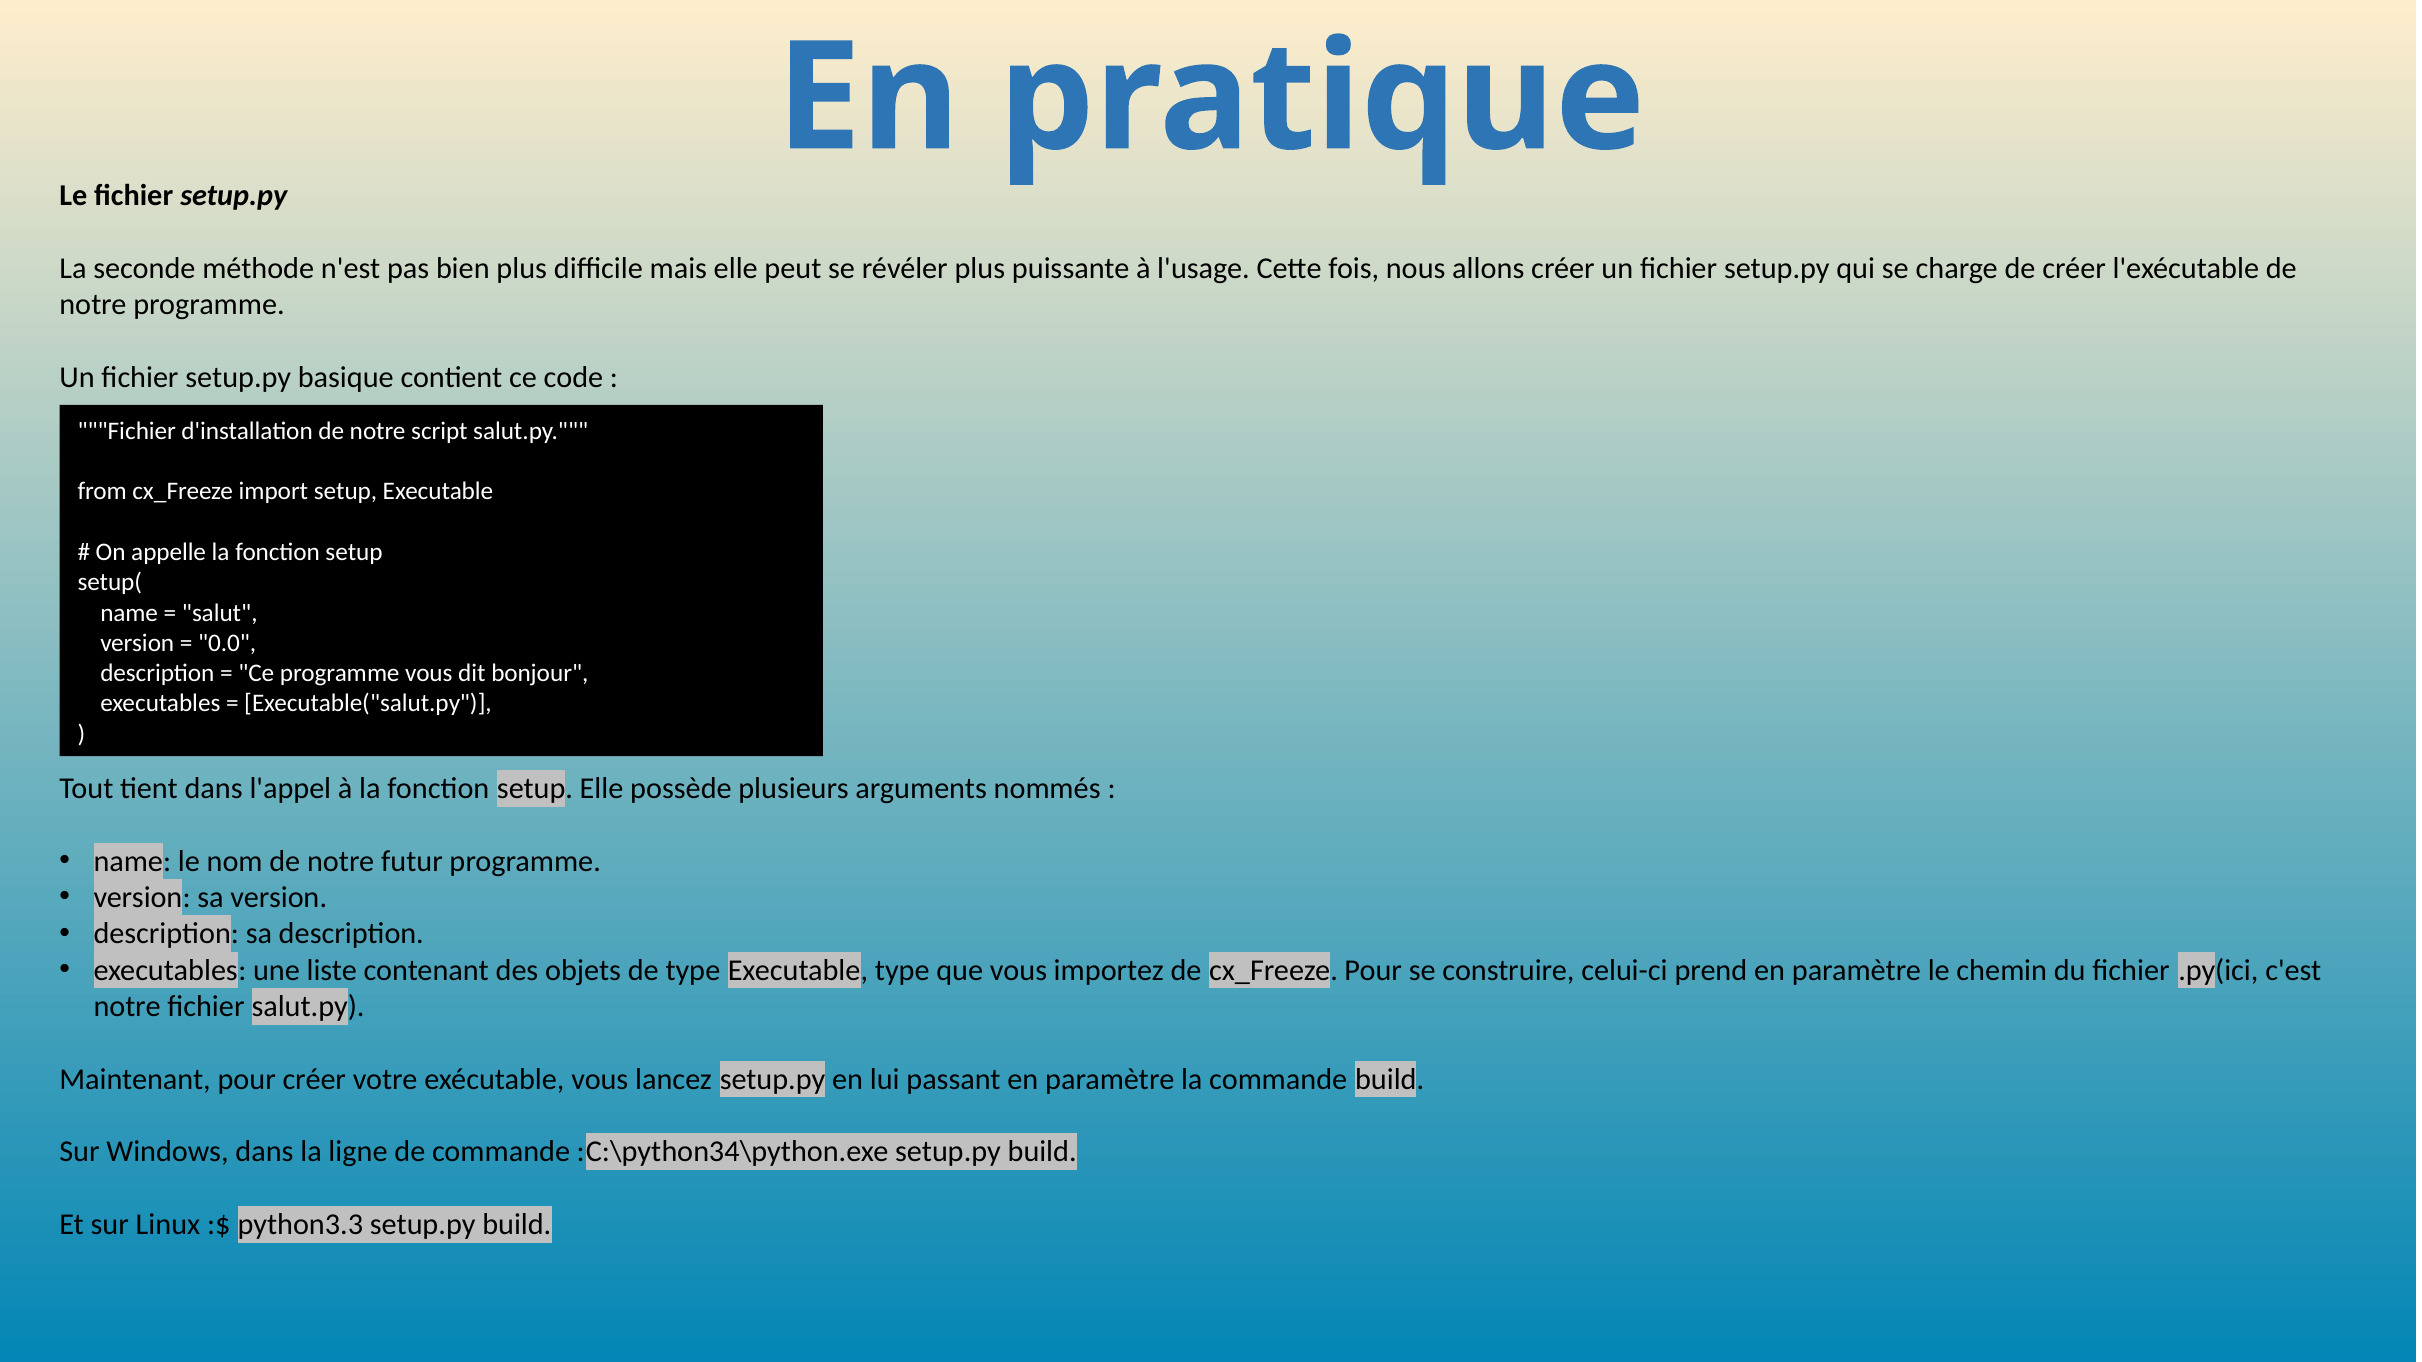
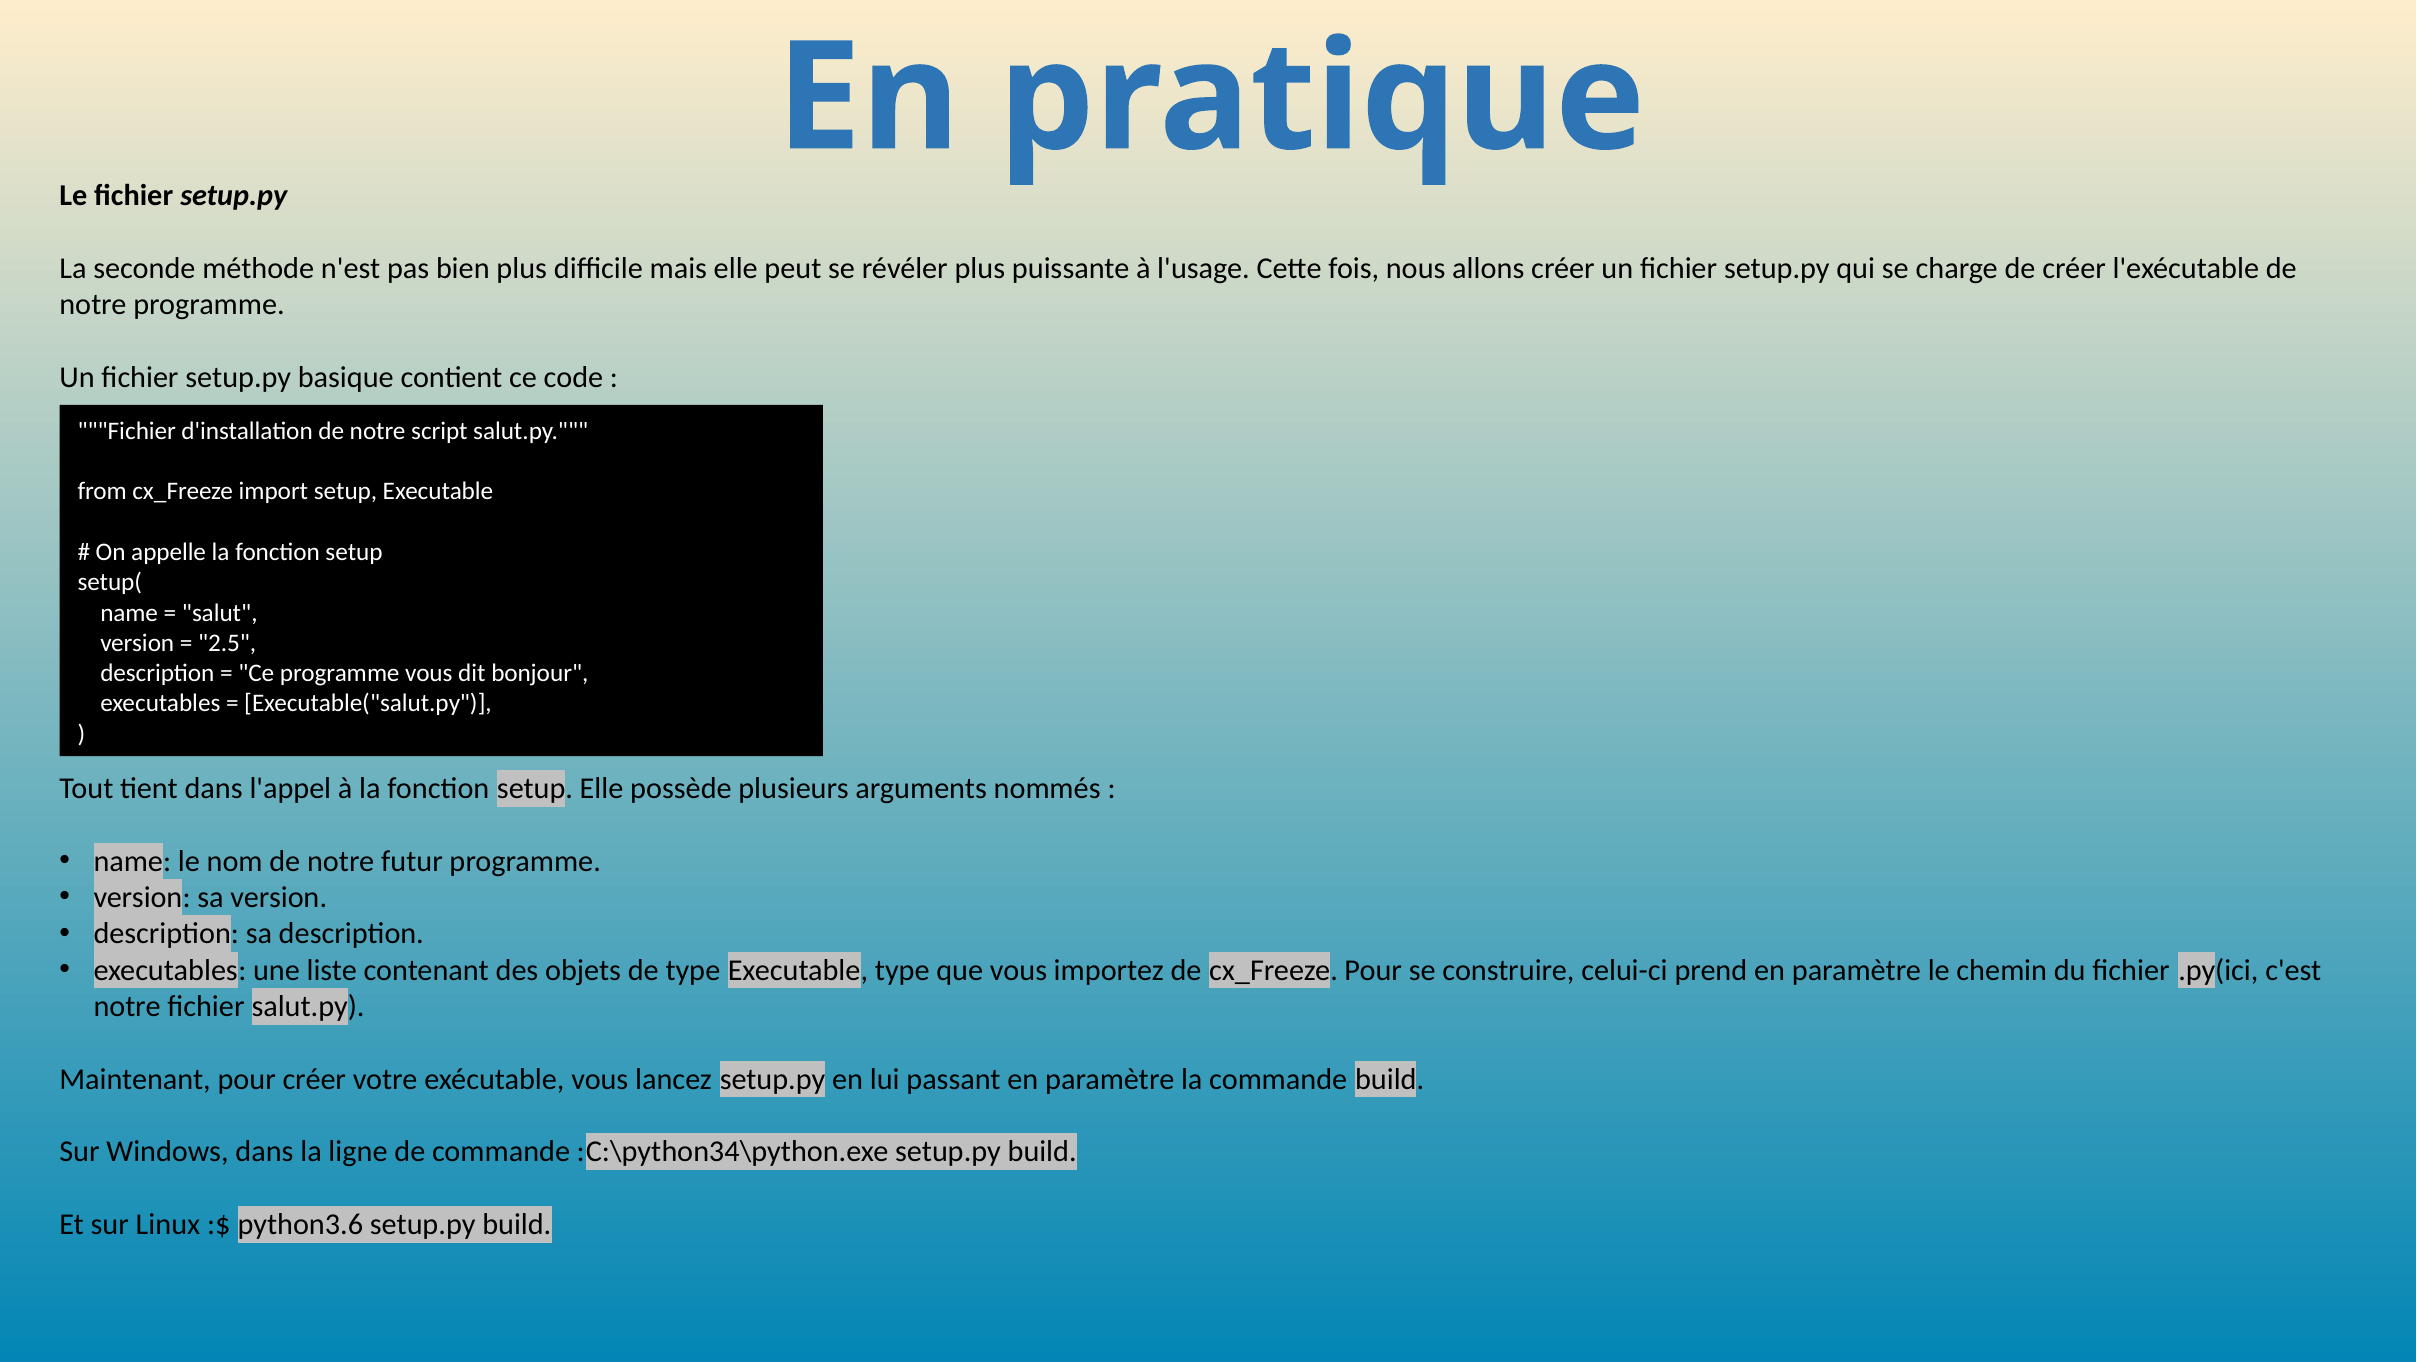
0.0: 0.0 -> 2.5
python3.3: python3.3 -> python3.6
